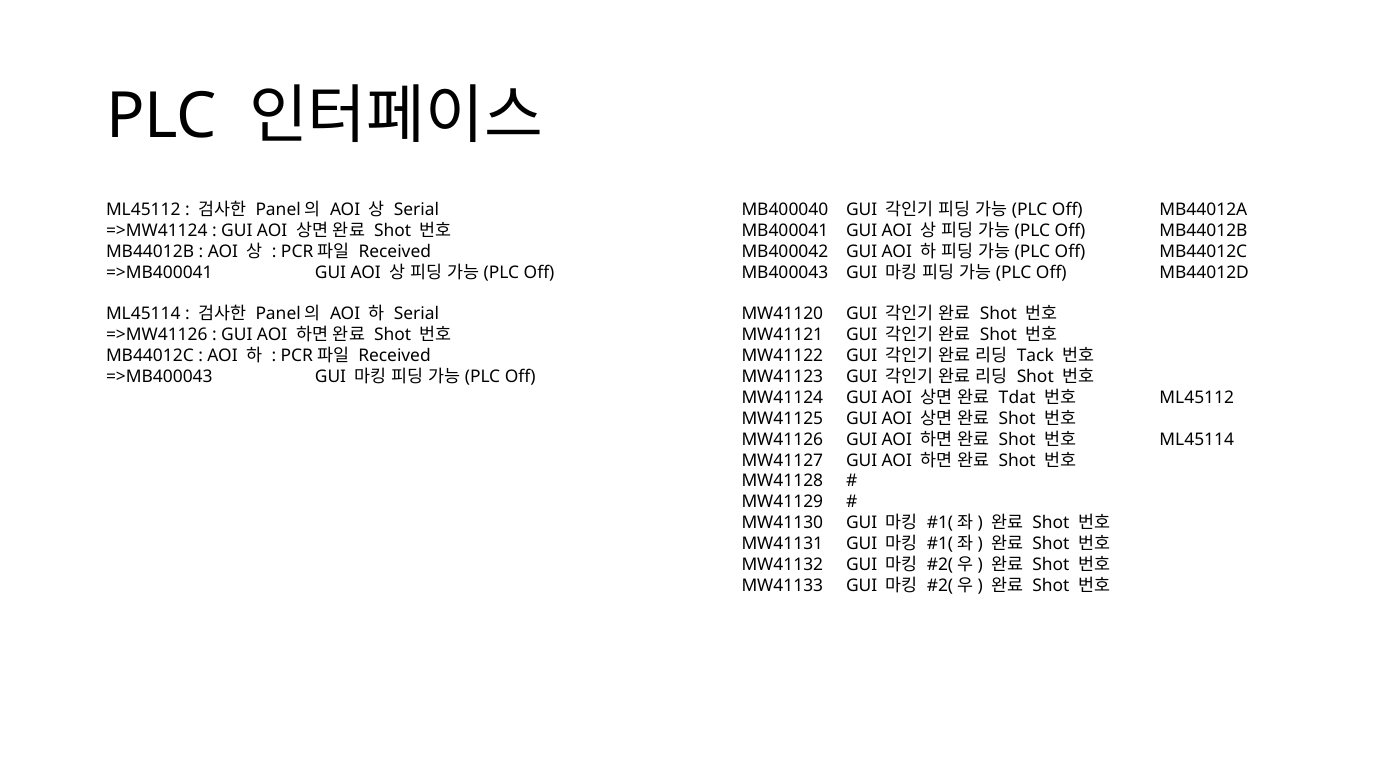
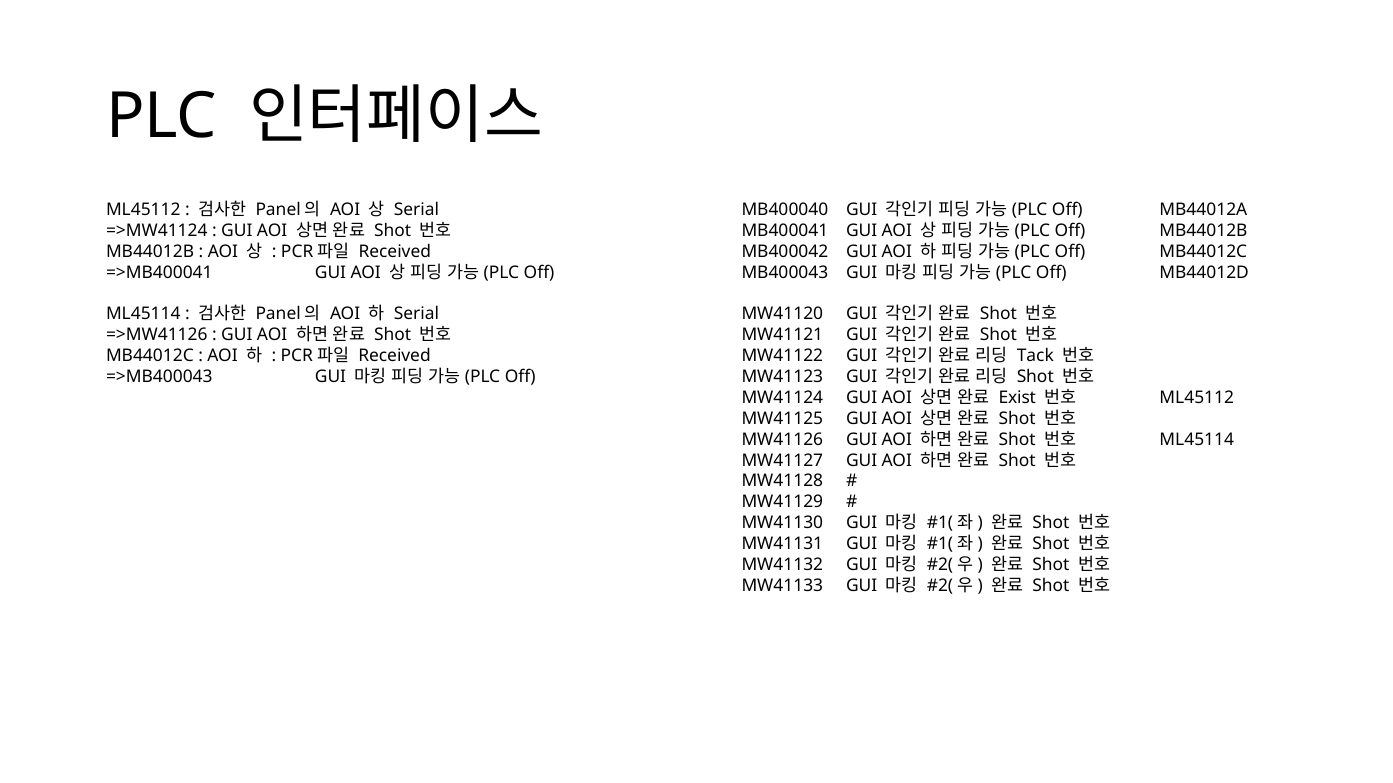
Tdat: Tdat -> Exist
